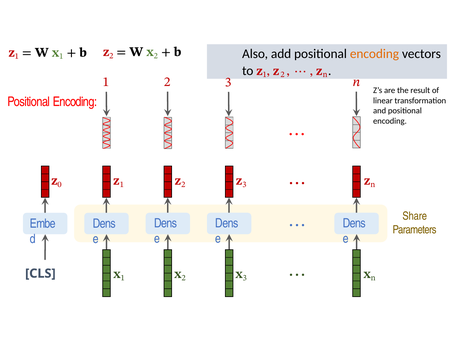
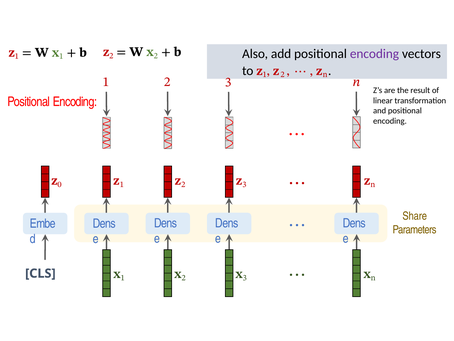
encoding at (374, 54) colour: orange -> purple
